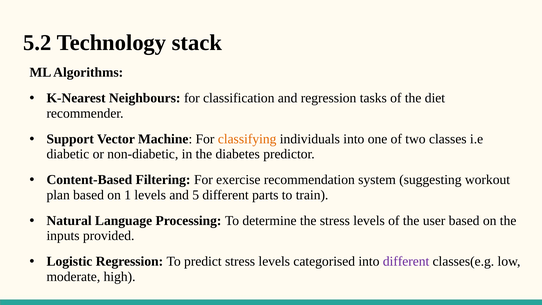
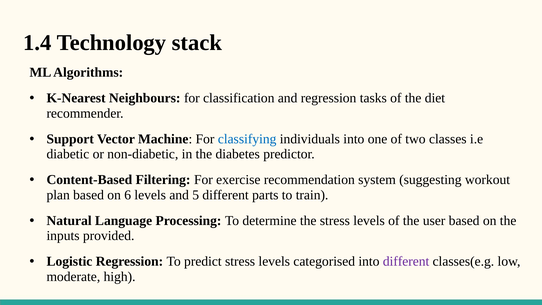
5.2: 5.2 -> 1.4
classifying colour: orange -> blue
1: 1 -> 6
